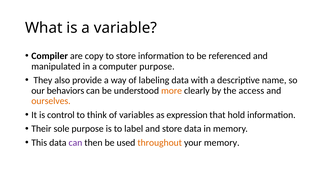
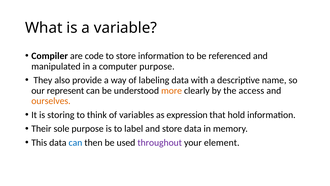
copy: copy -> code
behaviors: behaviors -> represent
control: control -> storing
can at (75, 142) colour: purple -> blue
throughout colour: orange -> purple
your memory: memory -> element
